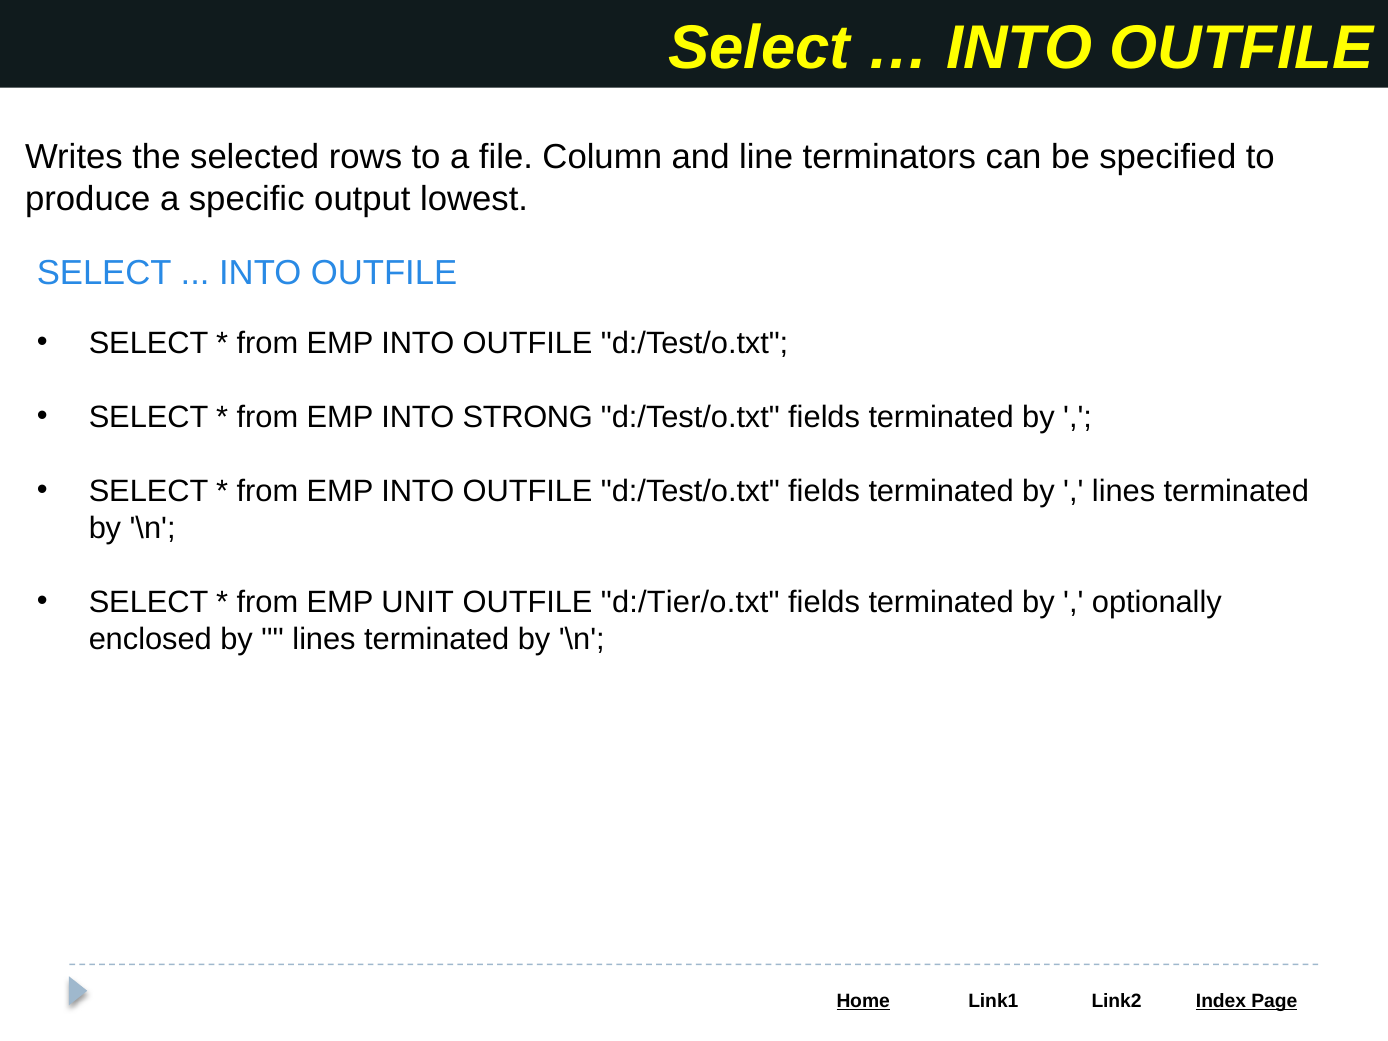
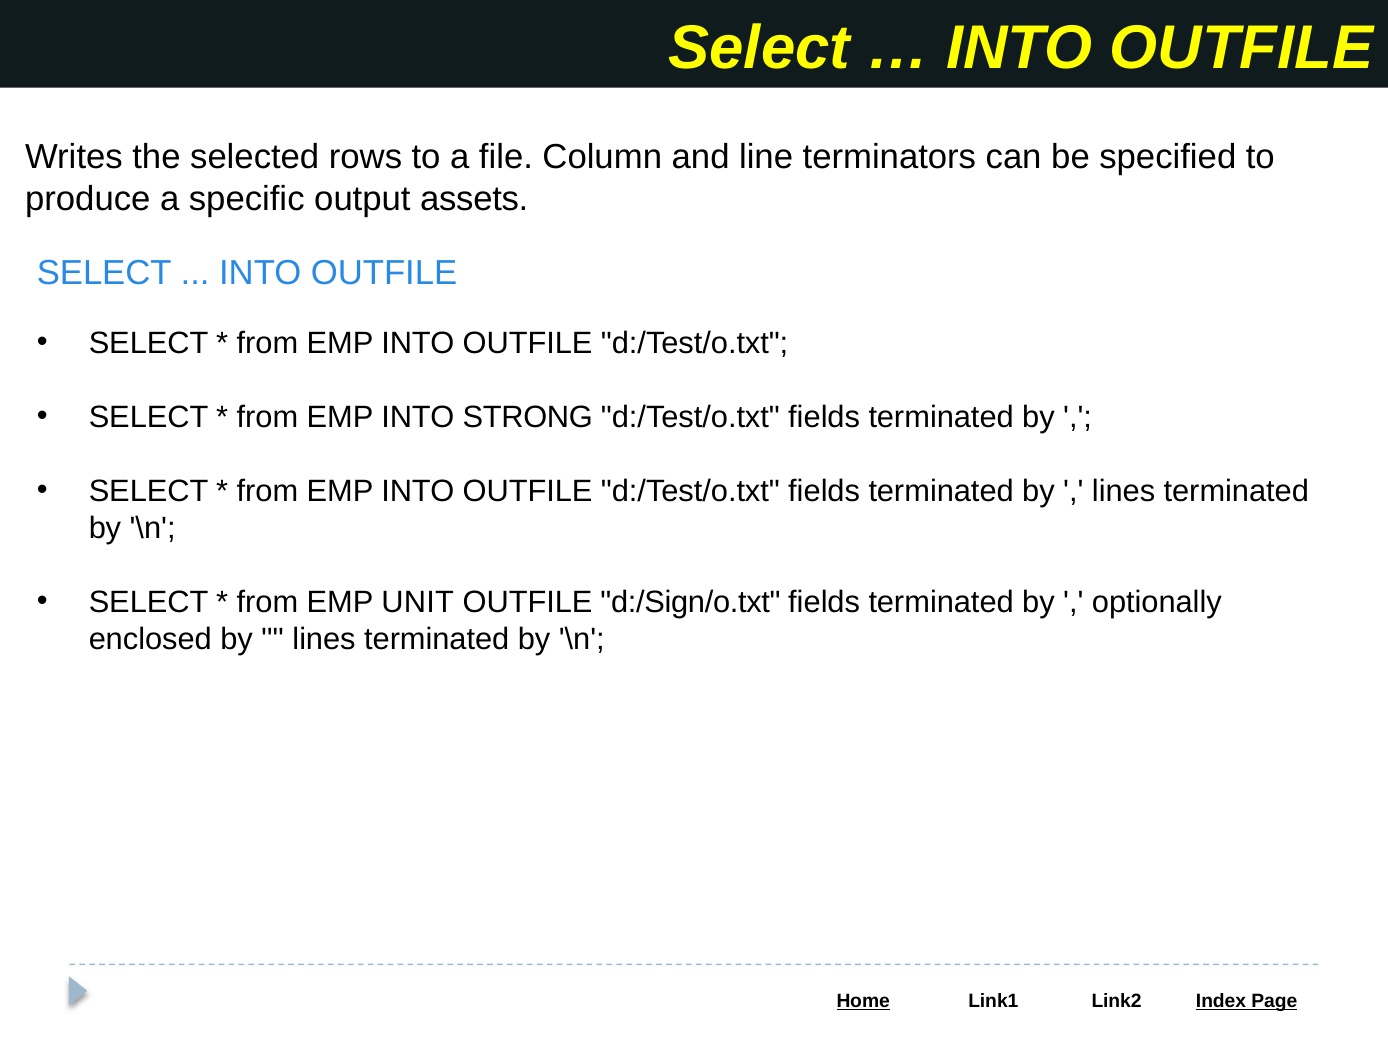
lowest: lowest -> assets
d:/Tier/o.txt: d:/Tier/o.txt -> d:/Sign/o.txt
